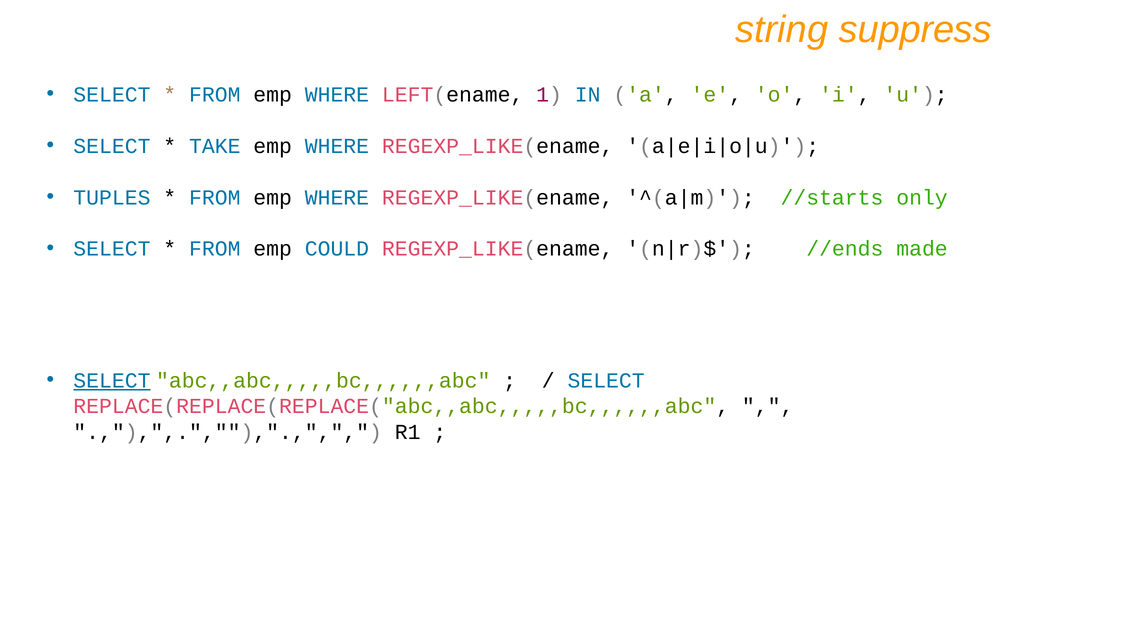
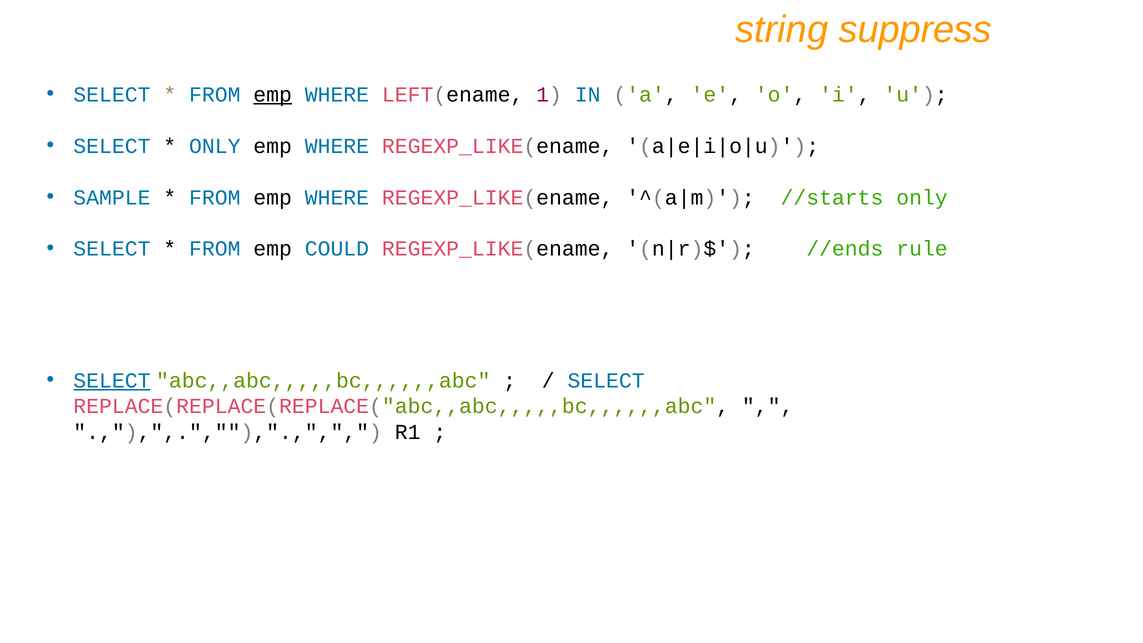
emp at (273, 95) underline: none -> present
TAKE at (215, 146): TAKE -> ONLY
TUPLES: TUPLES -> SAMPLE
made: made -> rule
